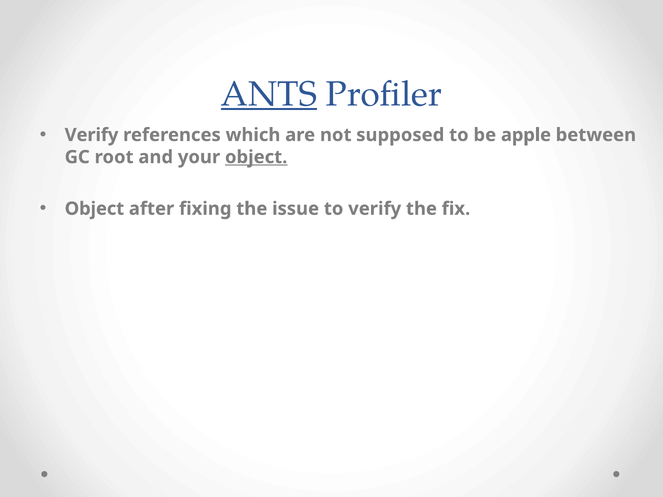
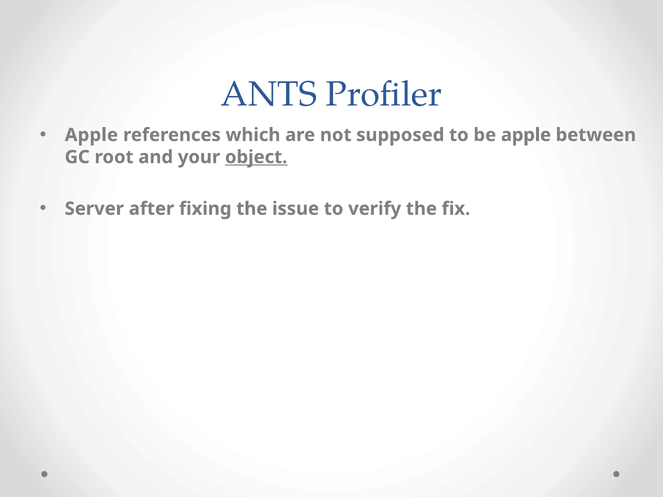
ANTS underline: present -> none
Verify at (92, 135): Verify -> Apple
Object at (94, 209): Object -> Server
